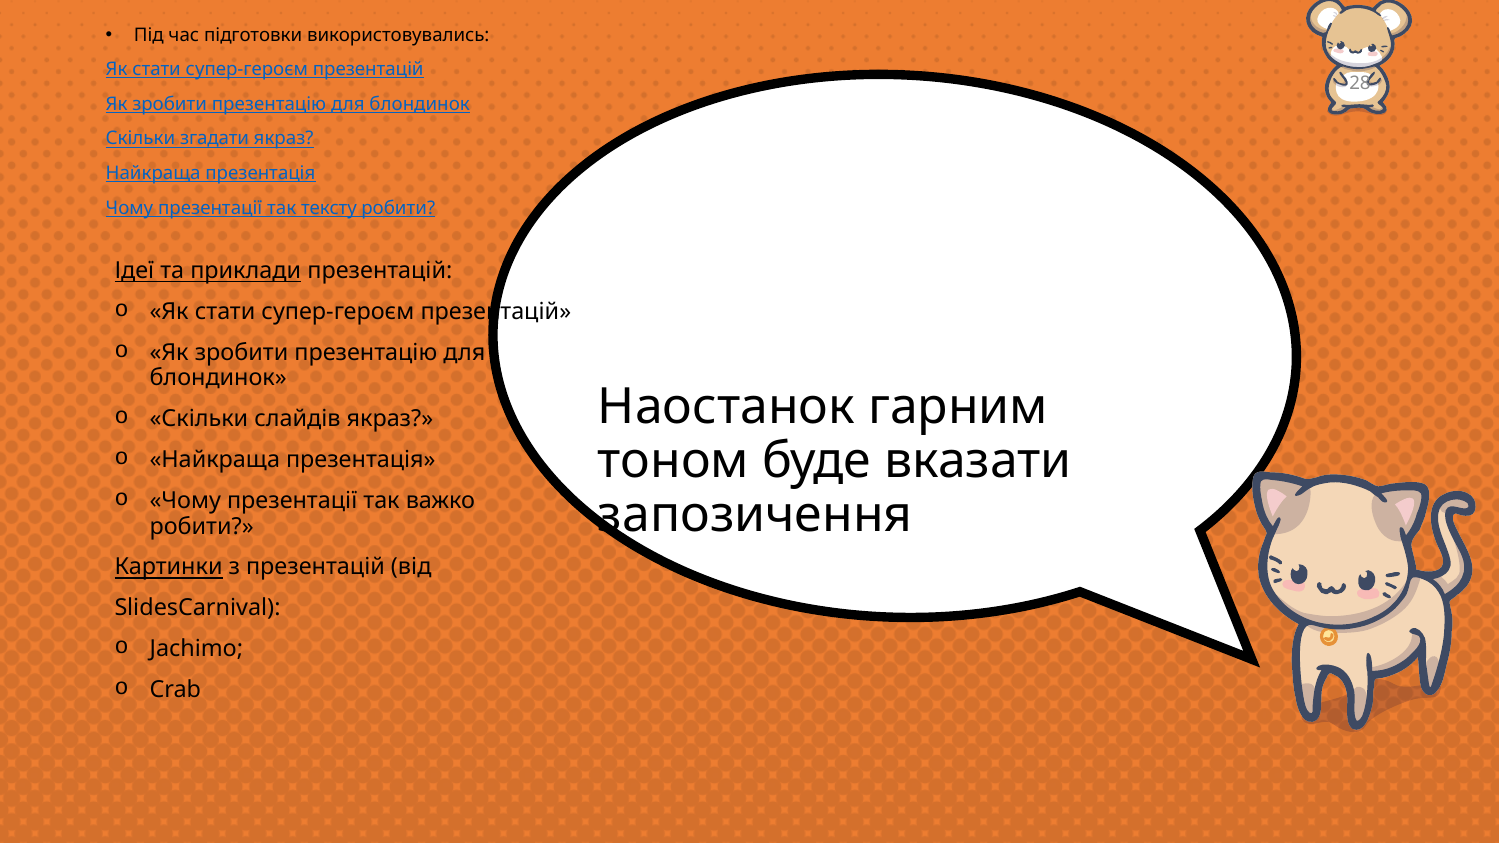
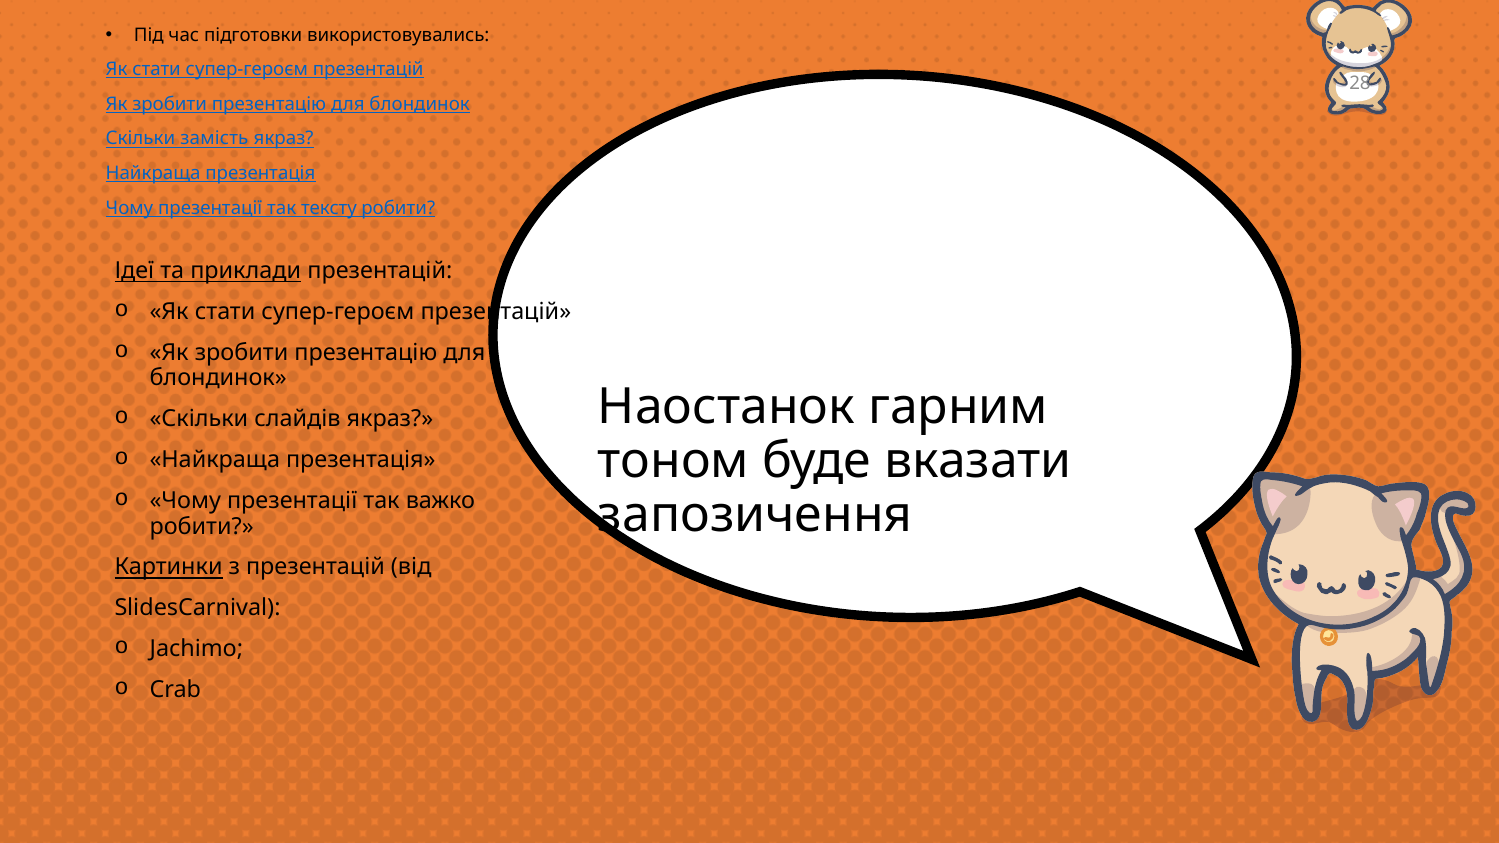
згадати: згадати -> замість
